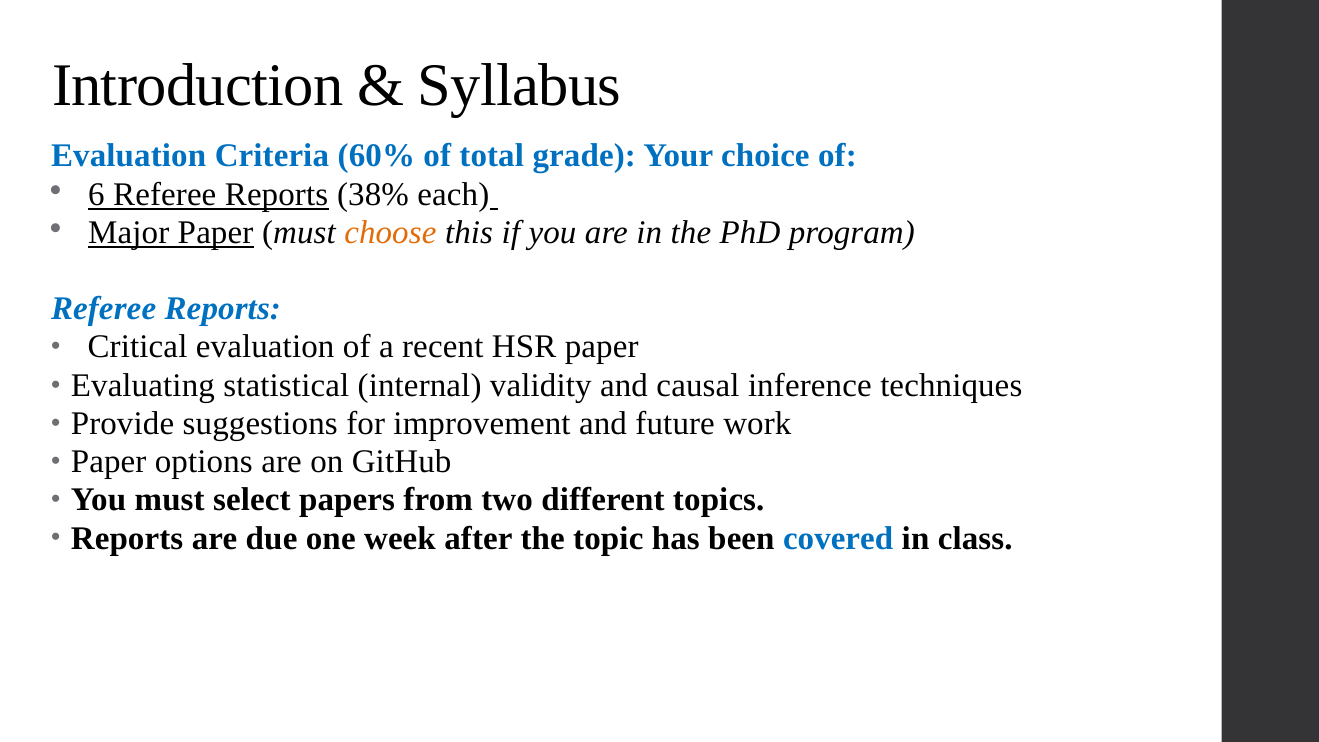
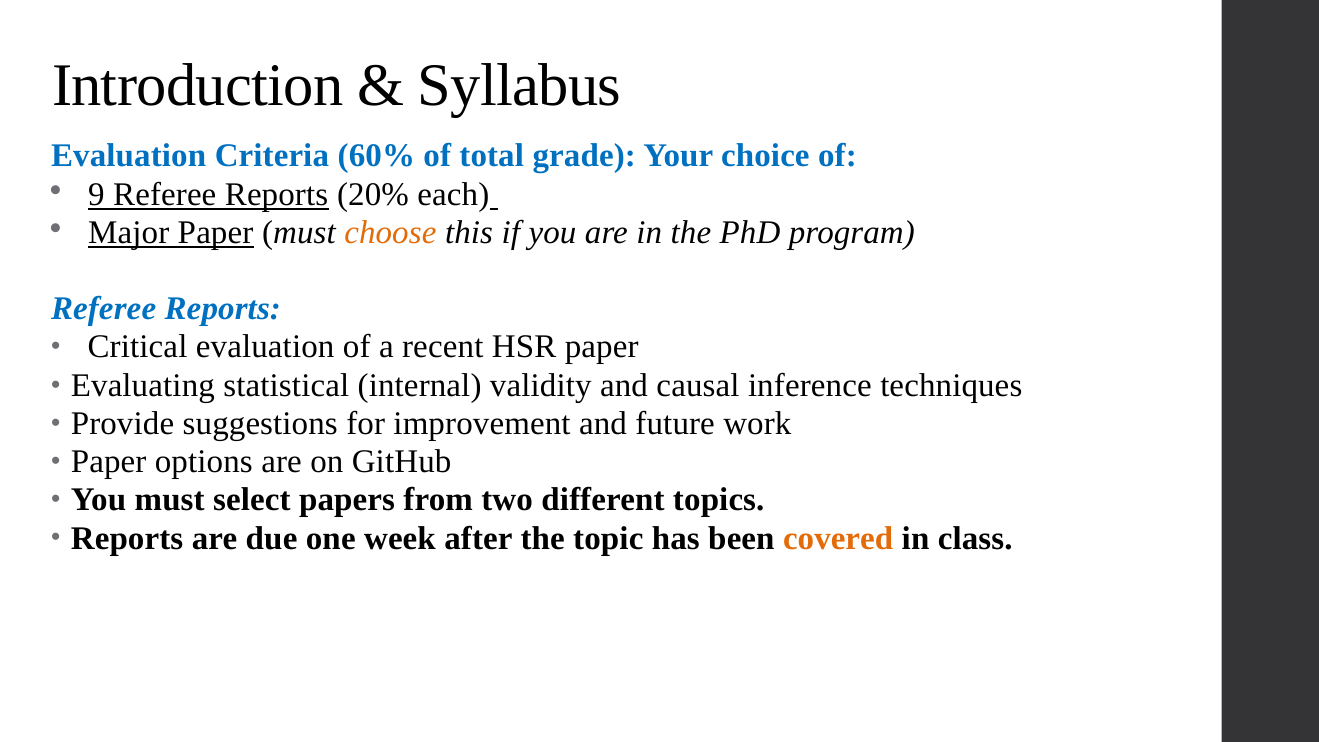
6: 6 -> 9
38%: 38% -> 20%
covered colour: blue -> orange
